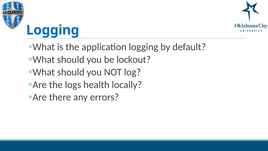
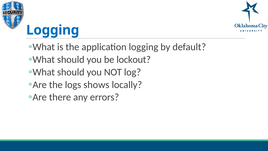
health: health -> shows
